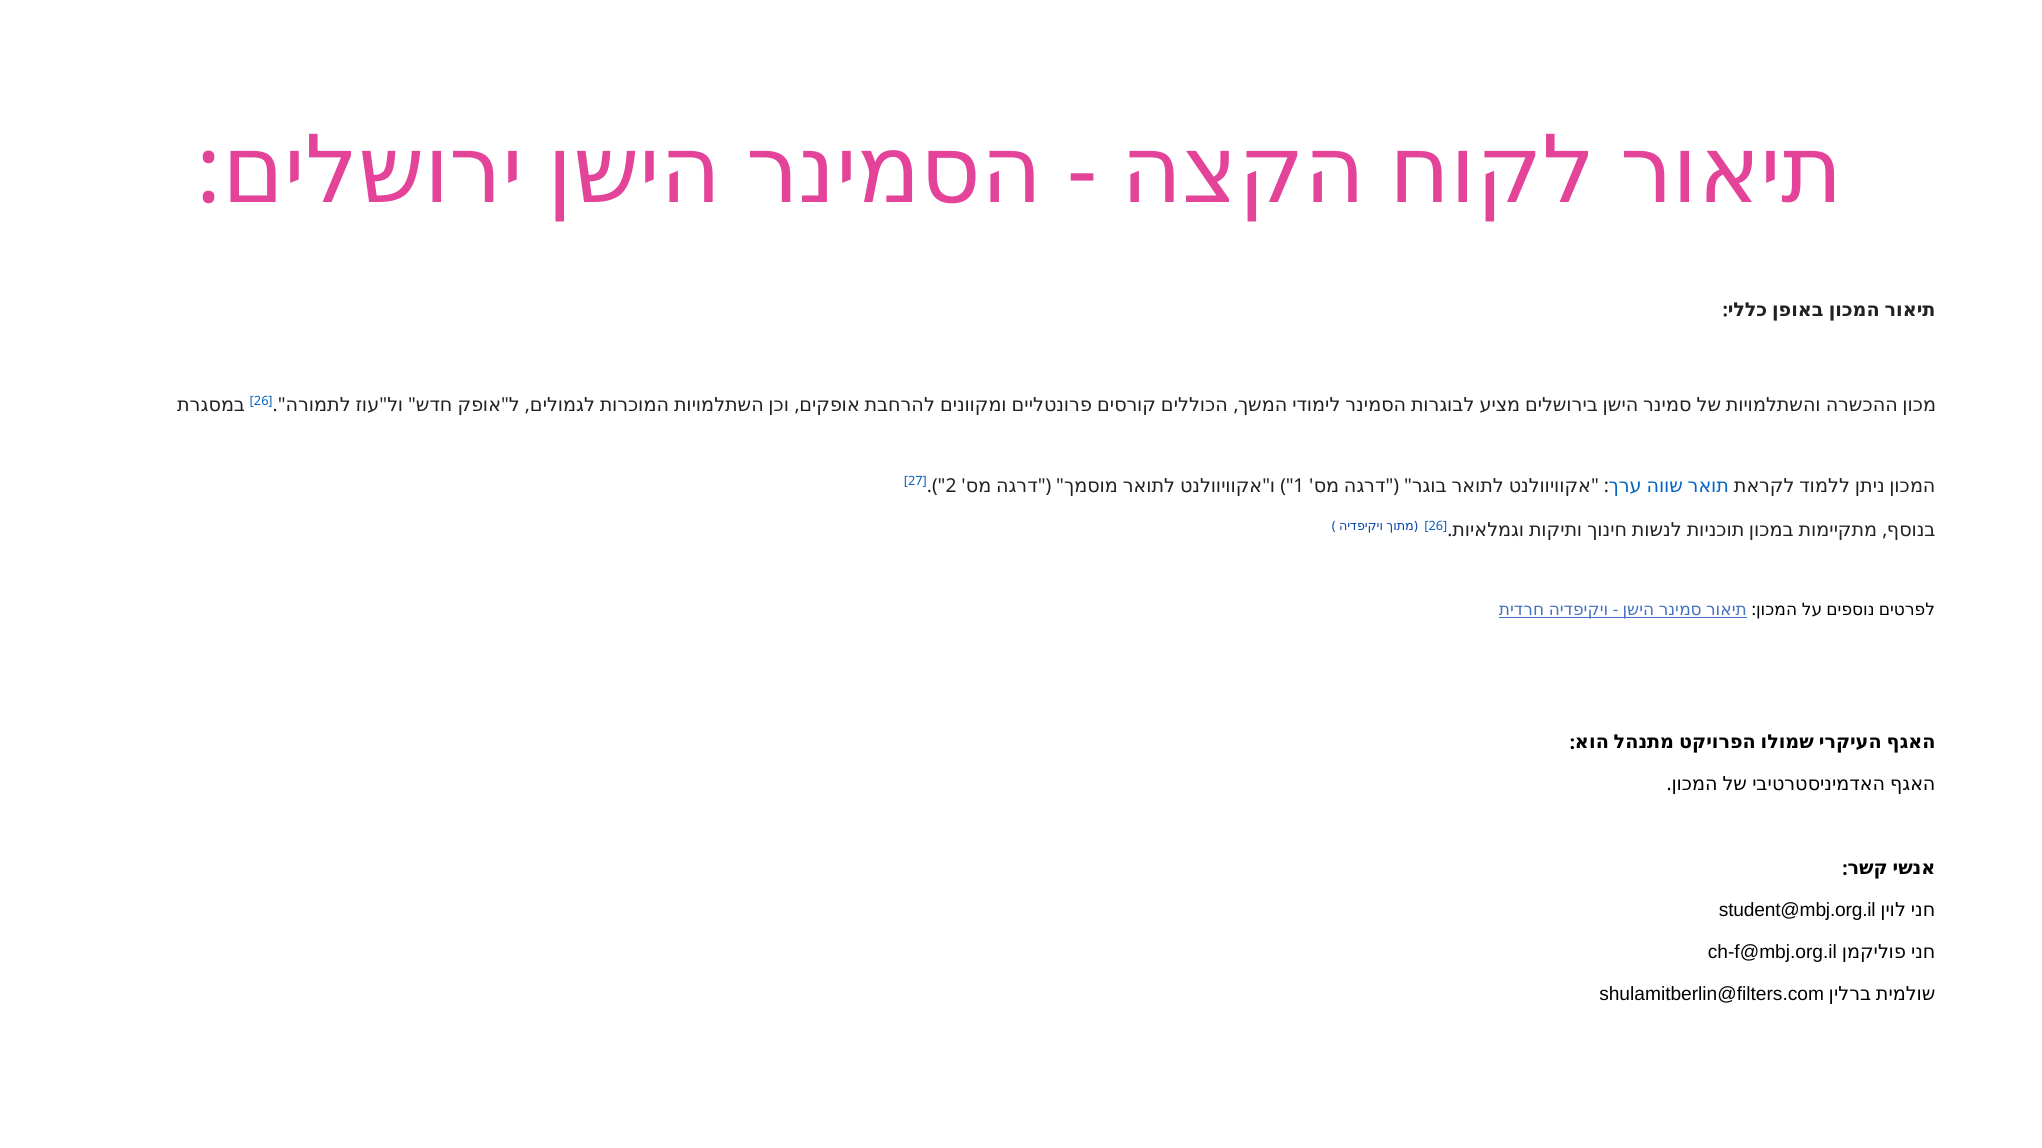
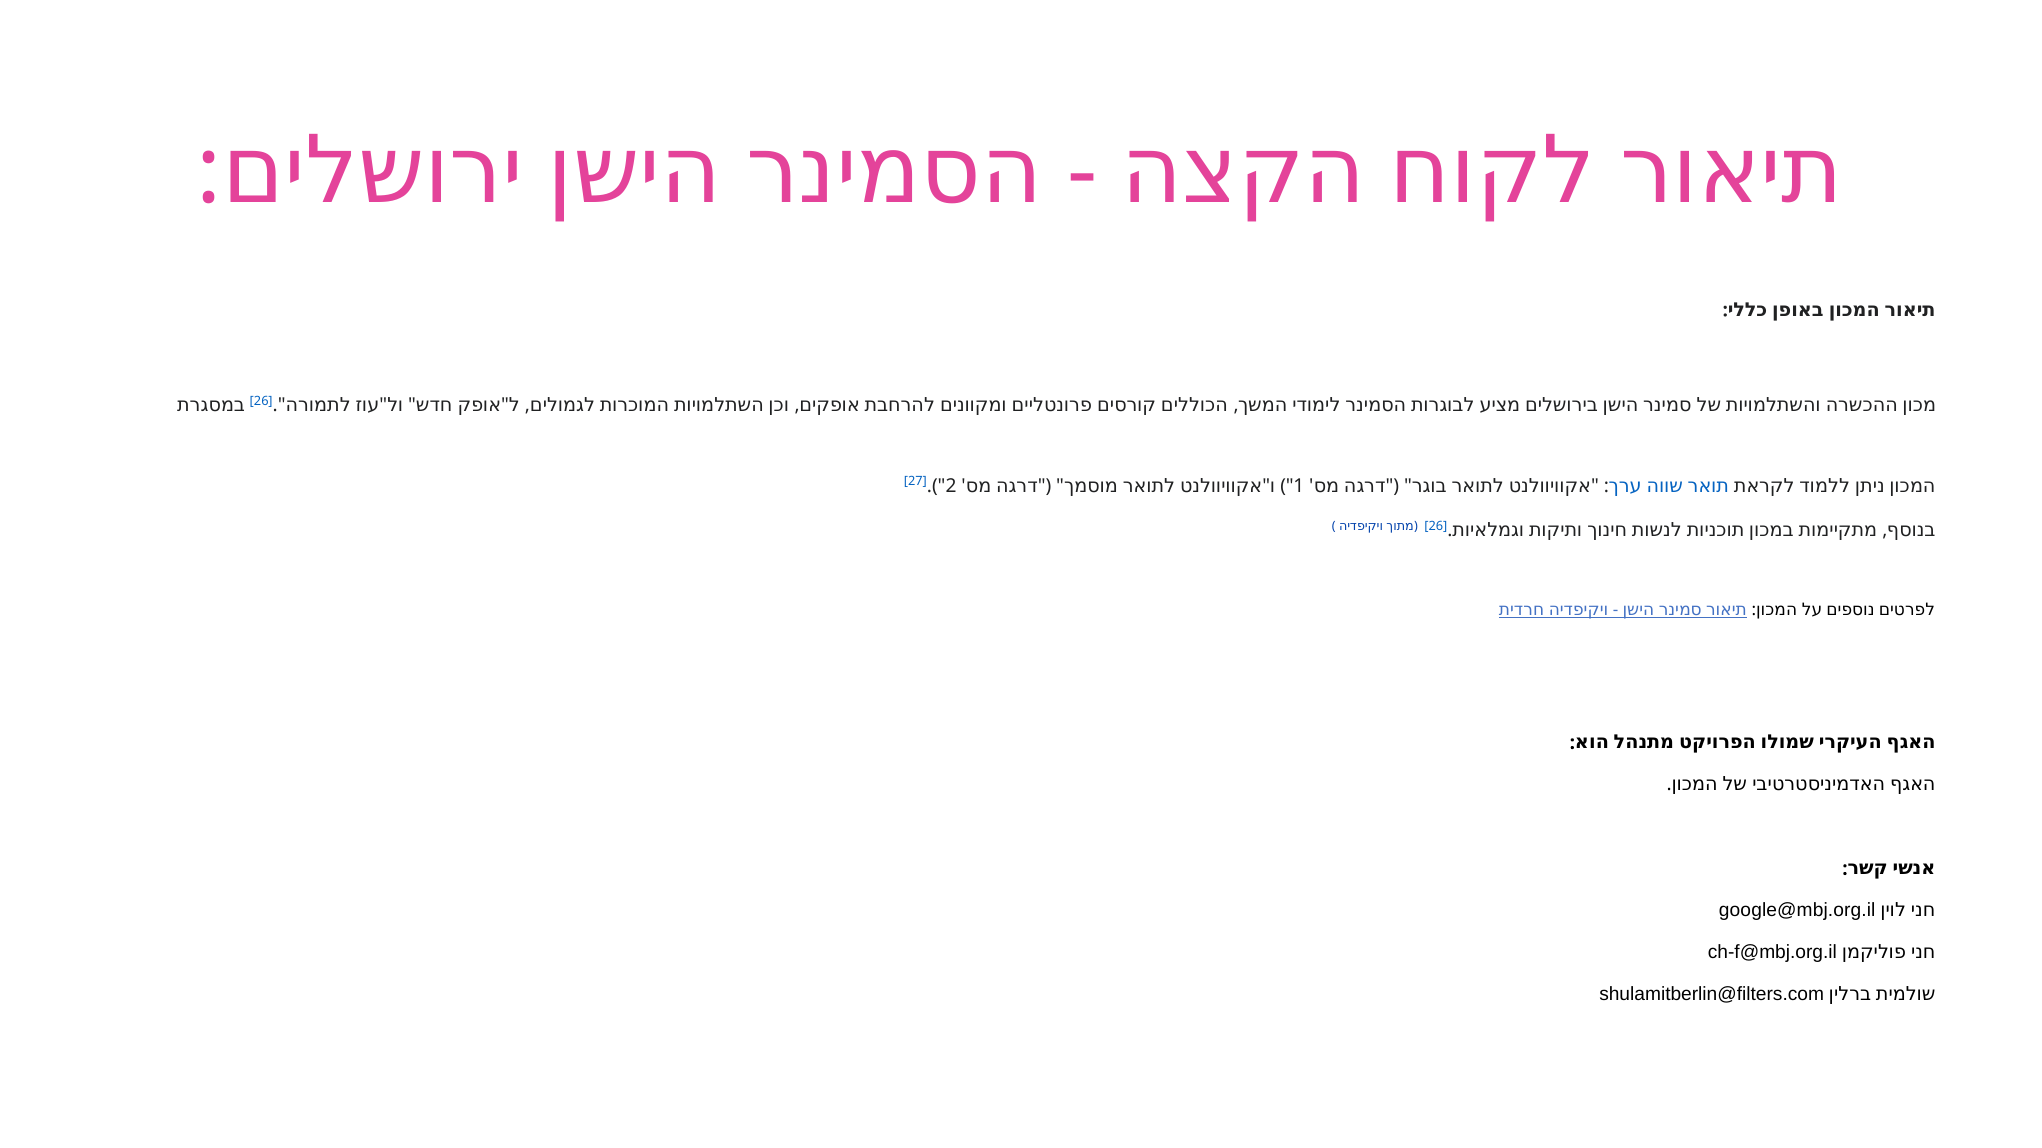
student@mbj.org.il: student@mbj.org.il -> google@mbj.org.il
